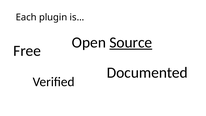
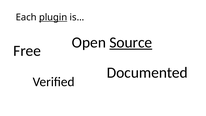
plugin underline: none -> present
